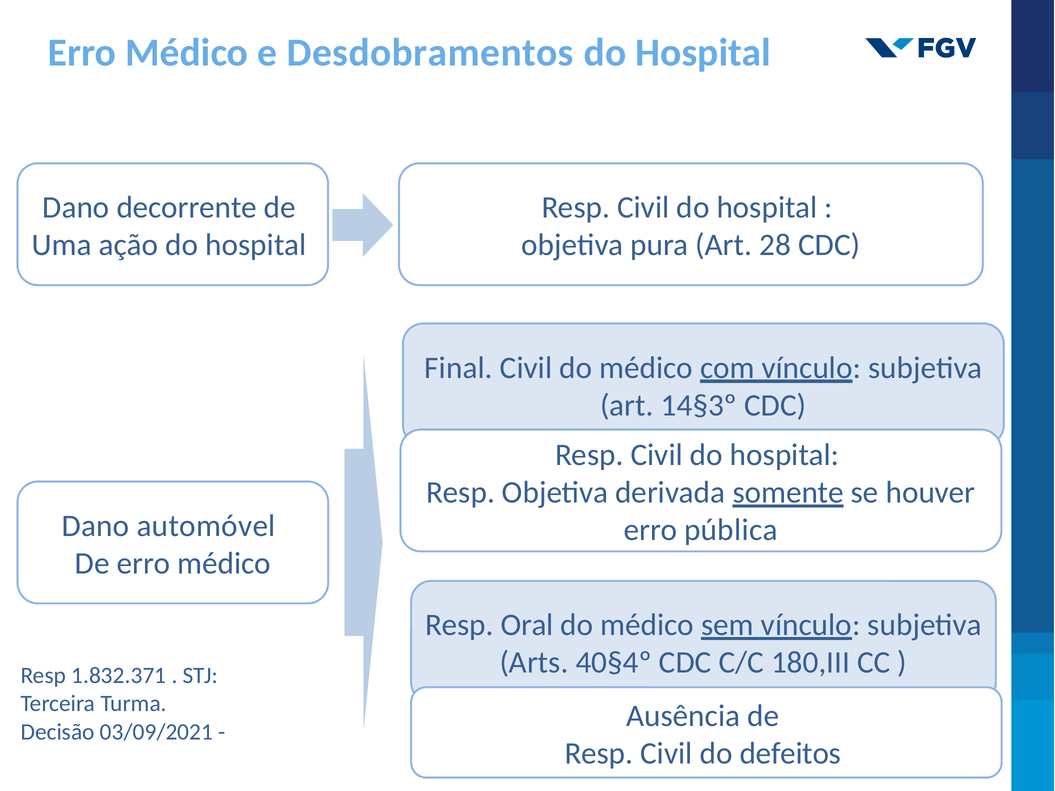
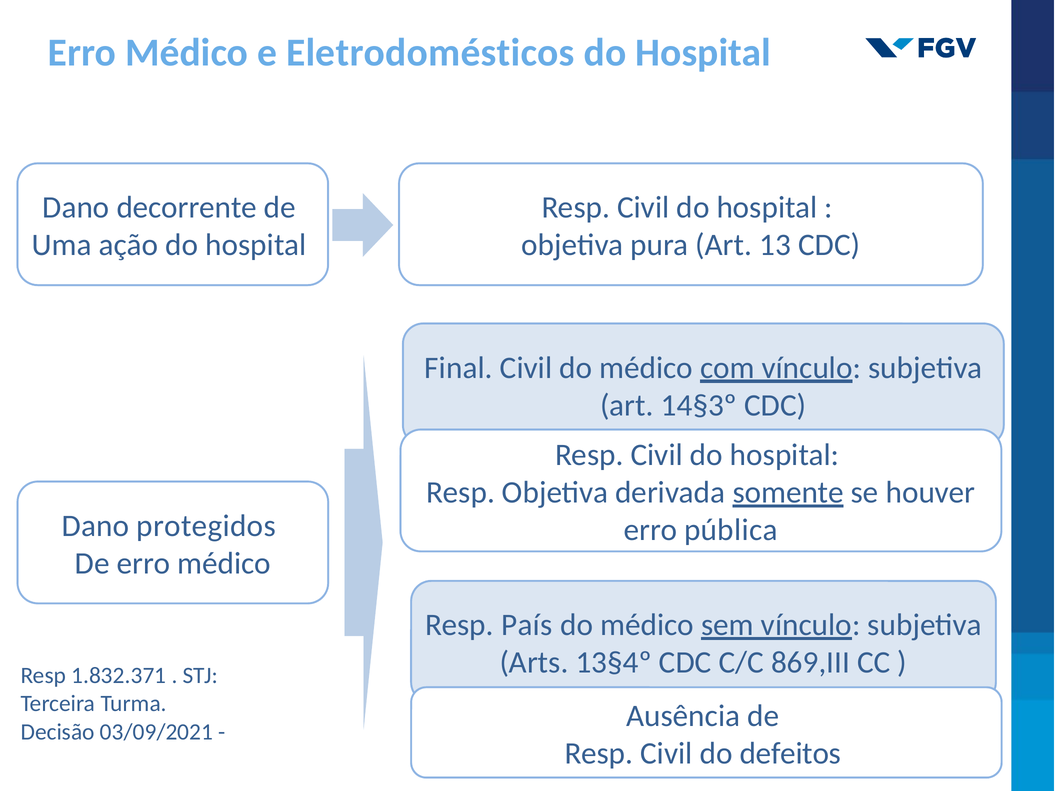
Desdobramentos: Desdobramentos -> Eletrodomésticos
28: 28 -> 13
automóvel: automóvel -> protegidos
Oral: Oral -> País
40§4º: 40§4º -> 13§4º
180,III: 180,III -> 869,III
